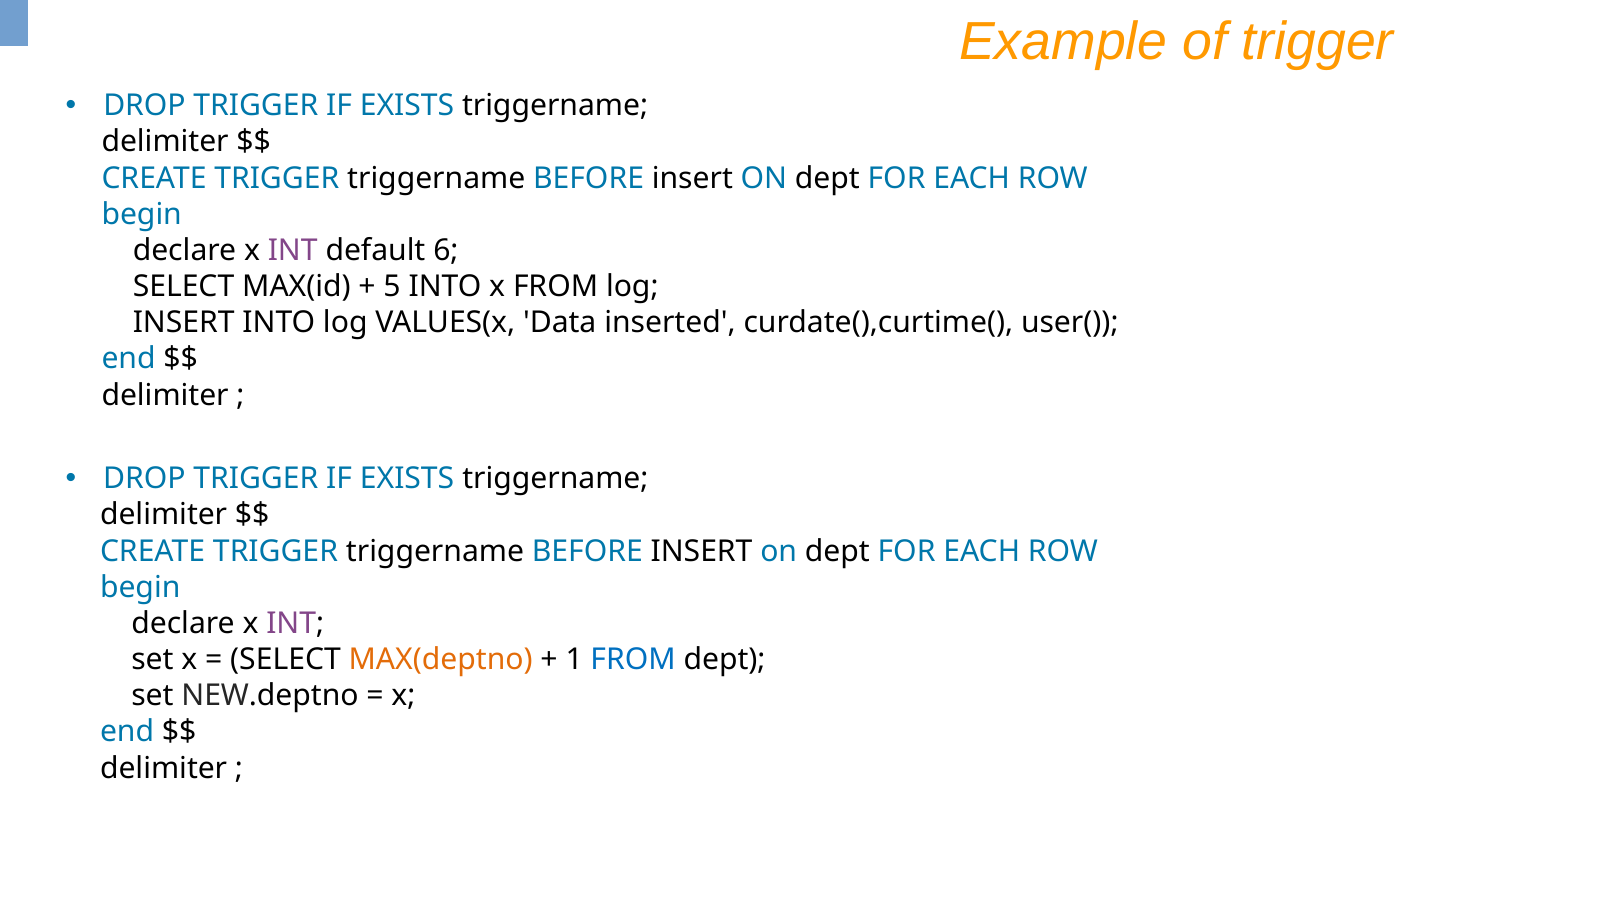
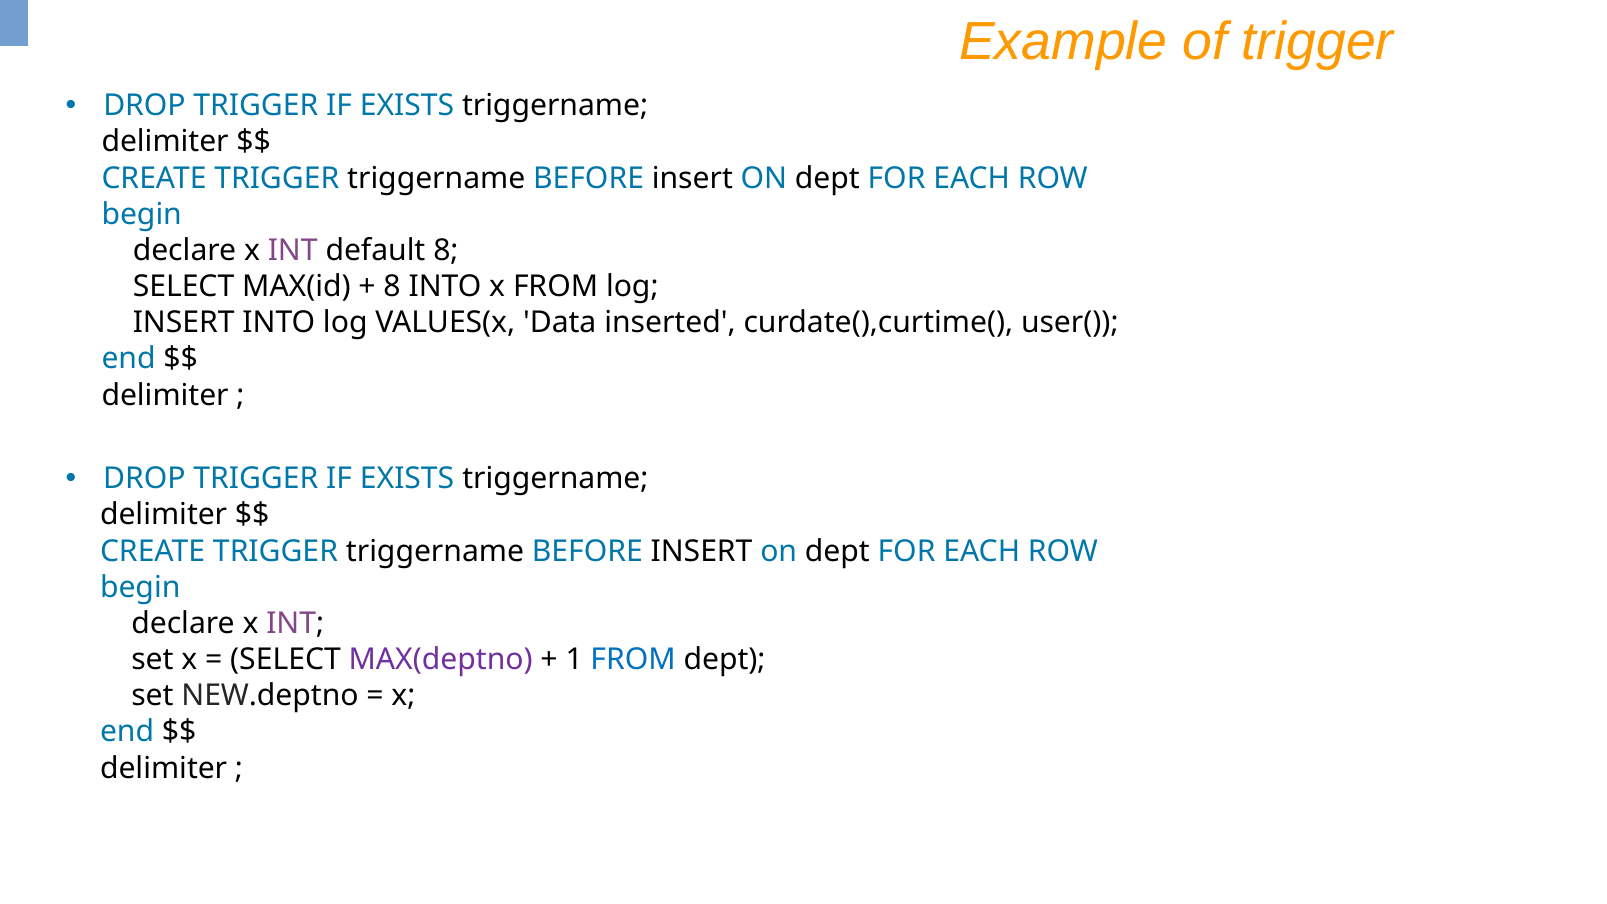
default 6: 6 -> 8
5 at (392, 287): 5 -> 8
MAX(deptno colour: orange -> purple
